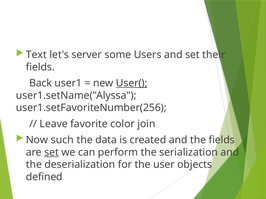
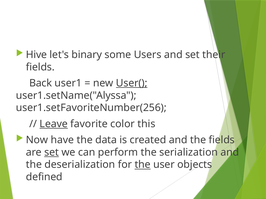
Text: Text -> Hive
server: server -> binary
Leave underline: none -> present
join: join -> this
such: such -> have
the at (143, 165) underline: none -> present
